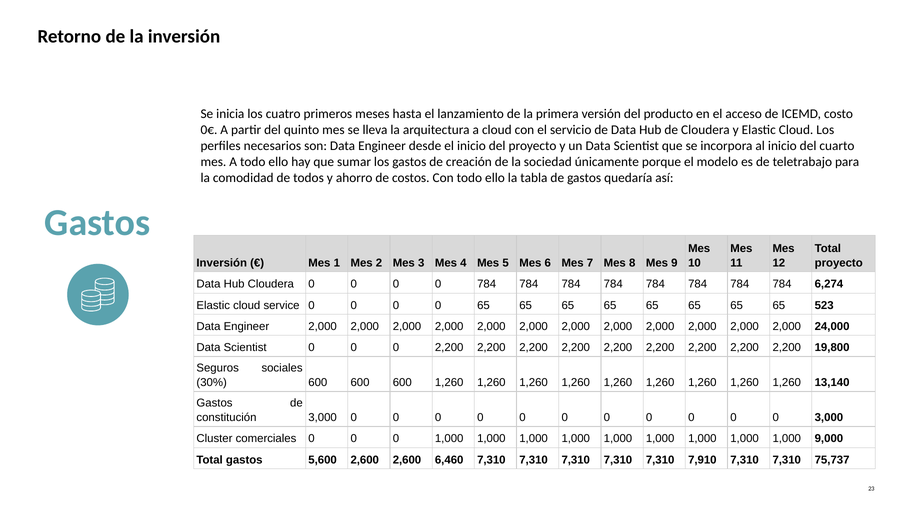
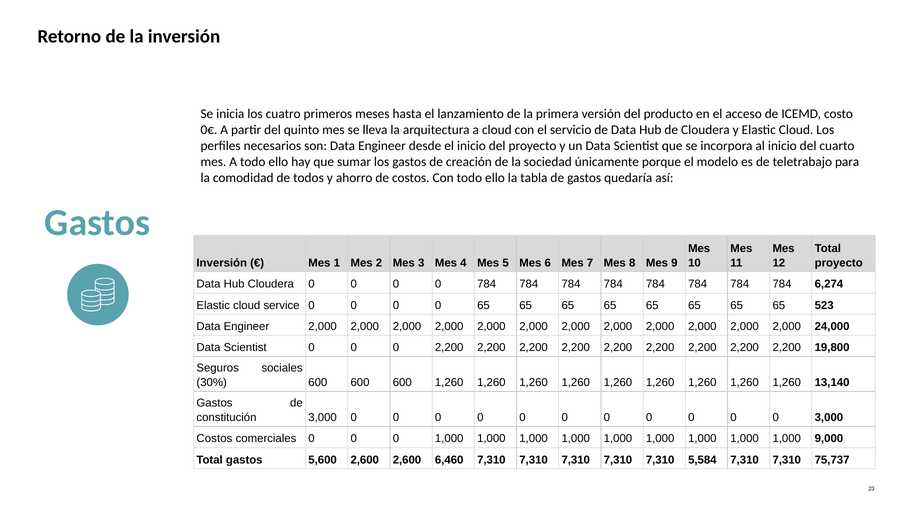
Cluster at (214, 439): Cluster -> Costos
7,910: 7,910 -> 5,584
